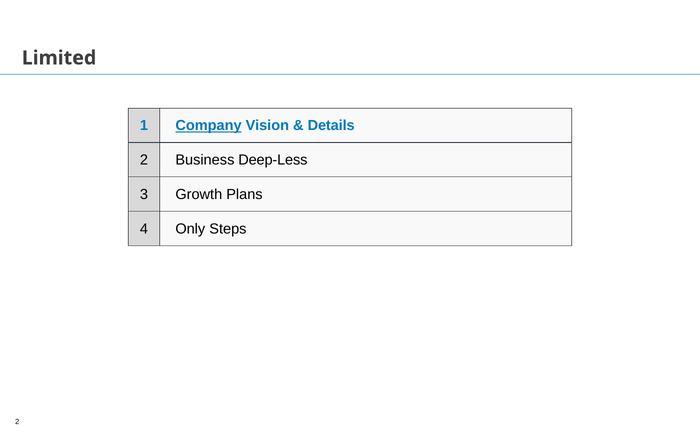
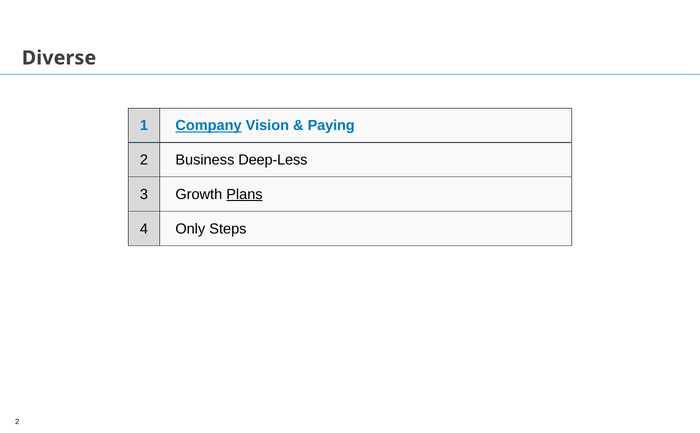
Limited: Limited -> Diverse
Details: Details -> Paying
Plans underline: none -> present
